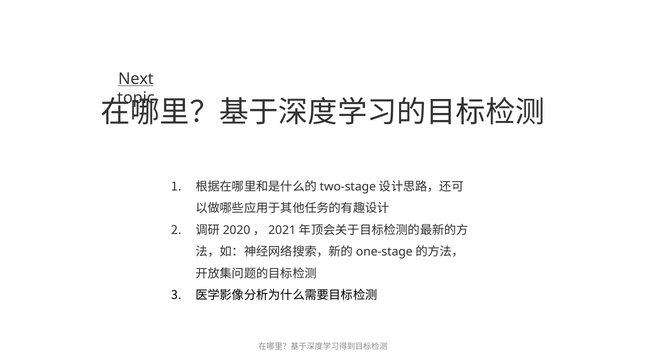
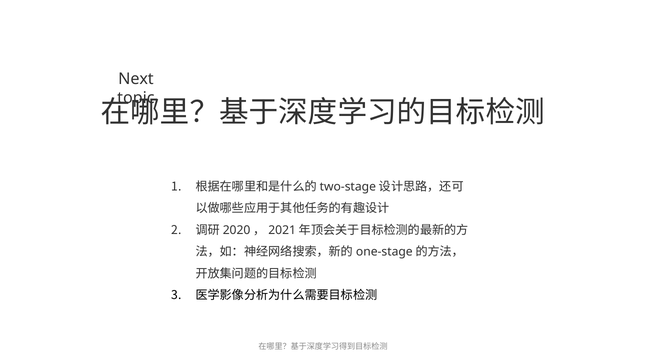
Next underline: present -> none
